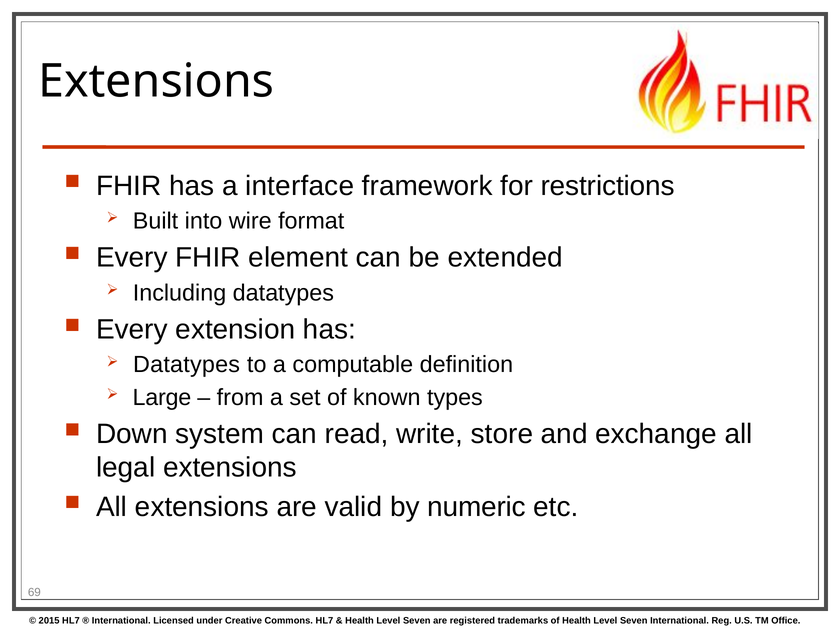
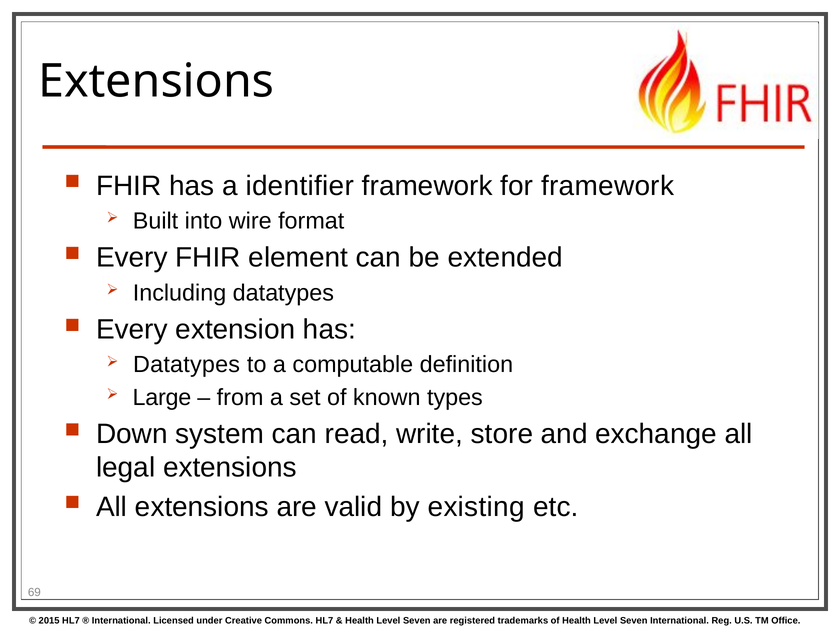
interface: interface -> identifier
for restrictions: restrictions -> framework
numeric: numeric -> existing
